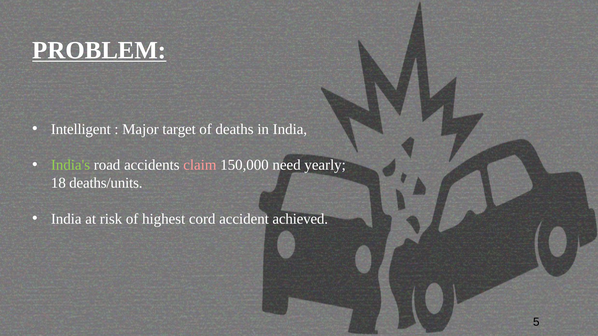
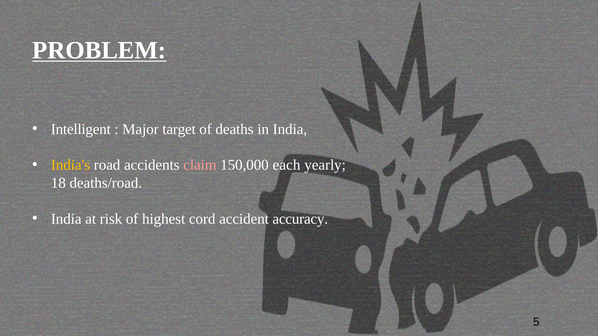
India's colour: light green -> yellow
need: need -> each
deaths/units: deaths/units -> deaths/road
achieved: achieved -> accuracy
